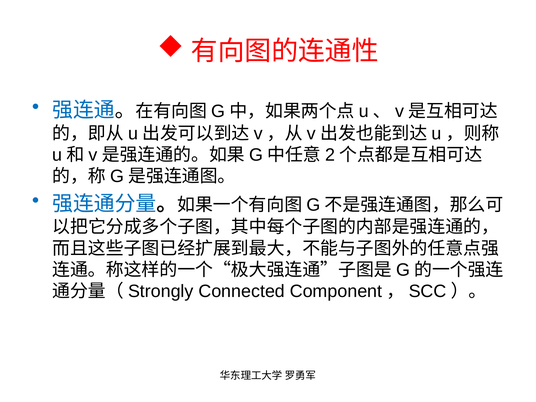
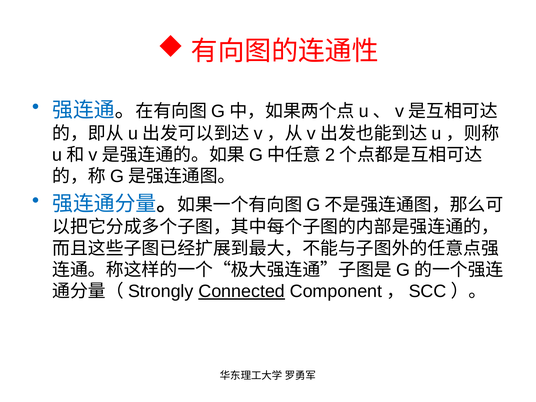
Connected underline: none -> present
